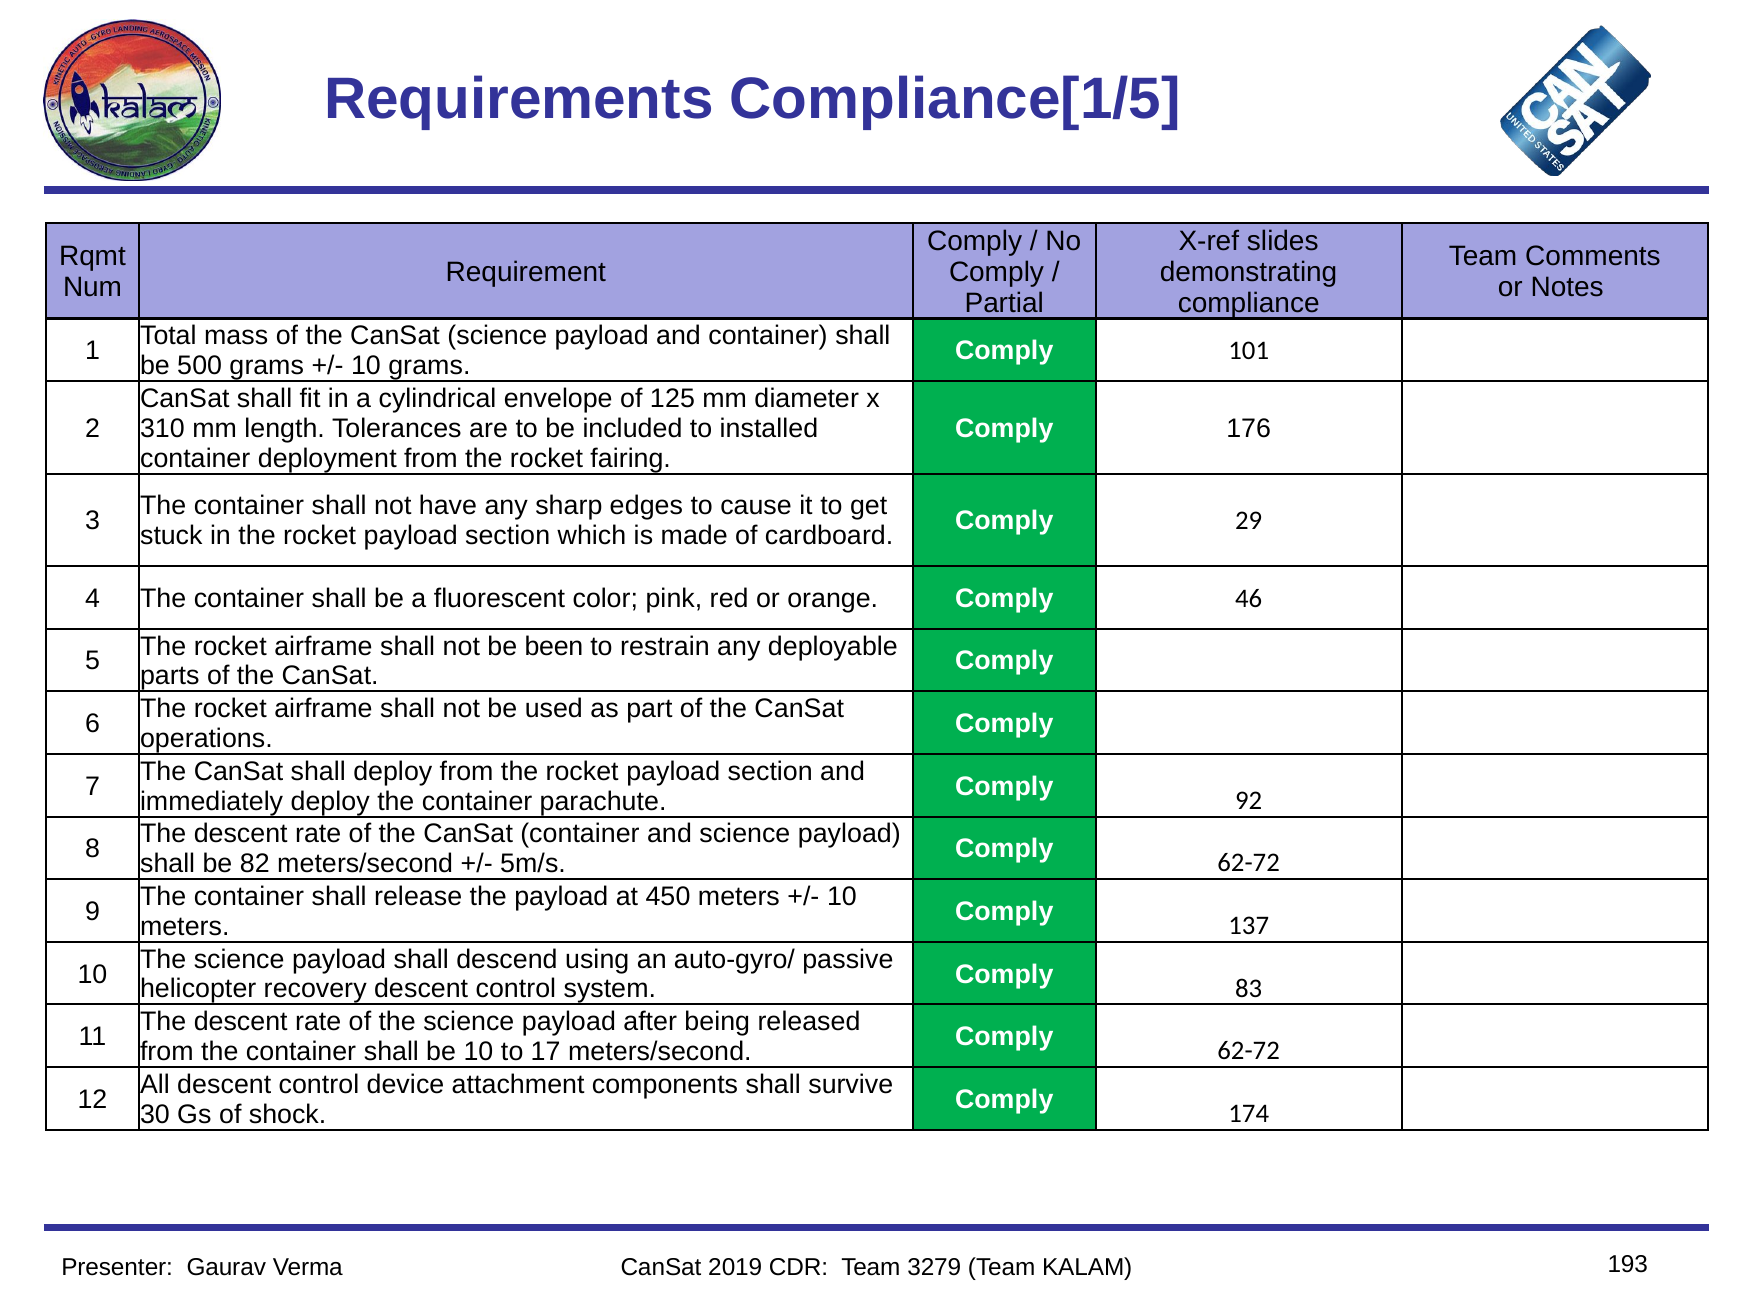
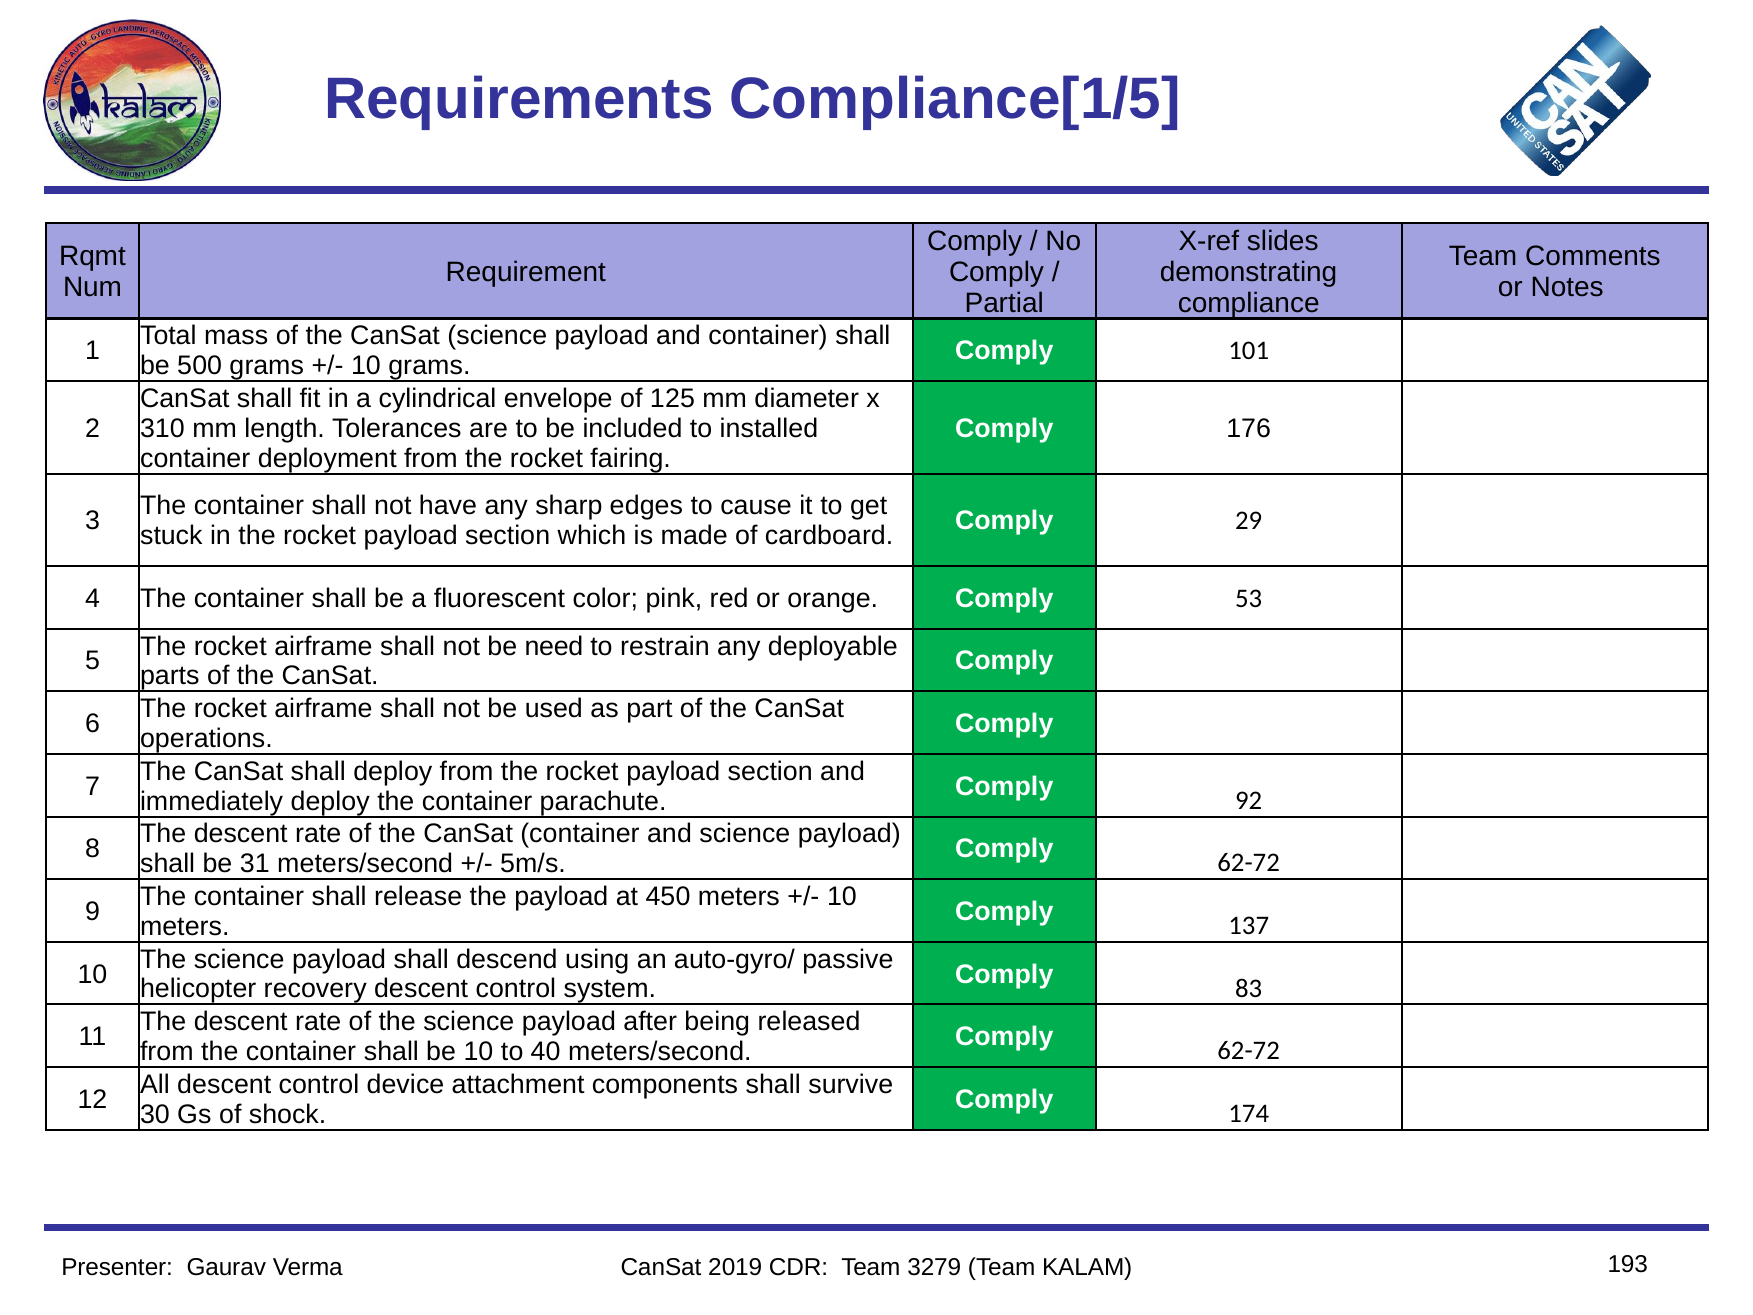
46: 46 -> 53
been: been -> need
82: 82 -> 31
17: 17 -> 40
